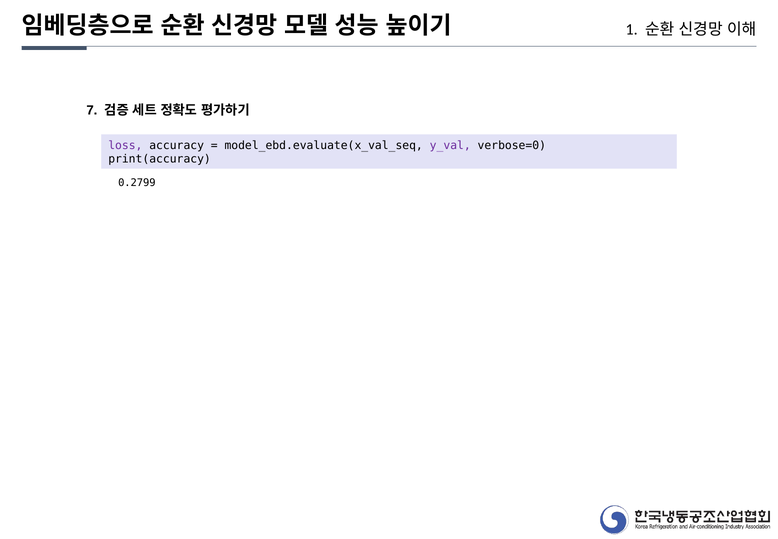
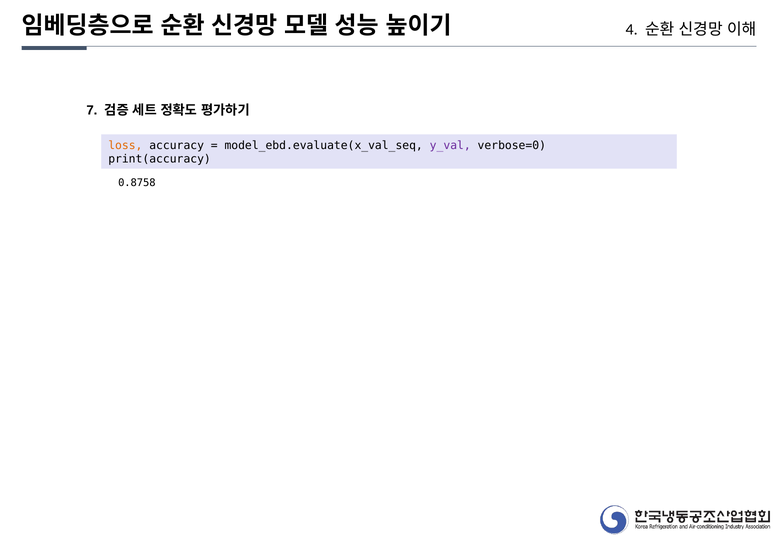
1: 1 -> 4
loss colour: purple -> orange
0.2799: 0.2799 -> 0.8758
